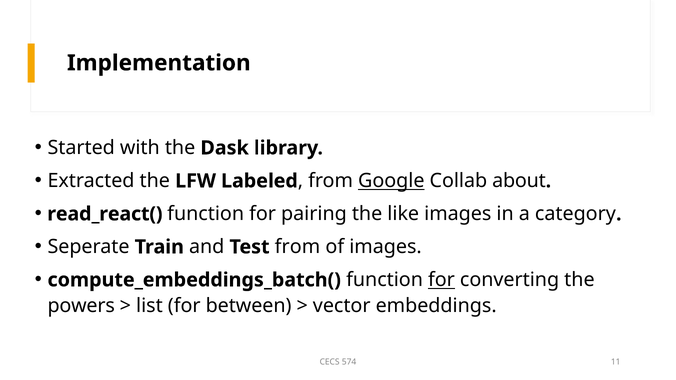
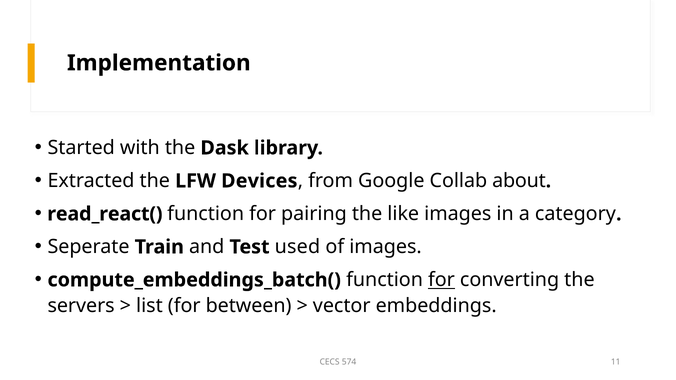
Labeled: Labeled -> Devices
Google underline: present -> none
Test from: from -> used
powers: powers -> servers
